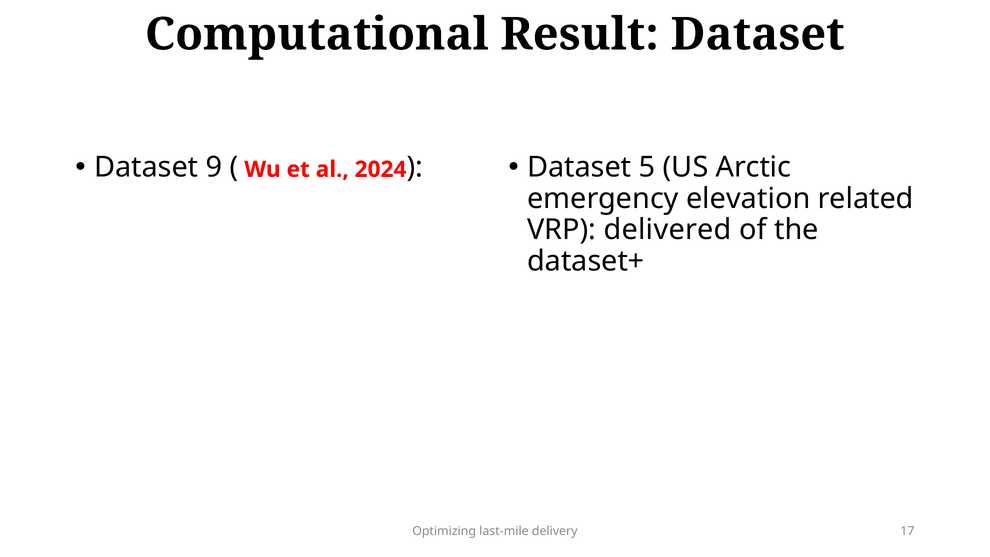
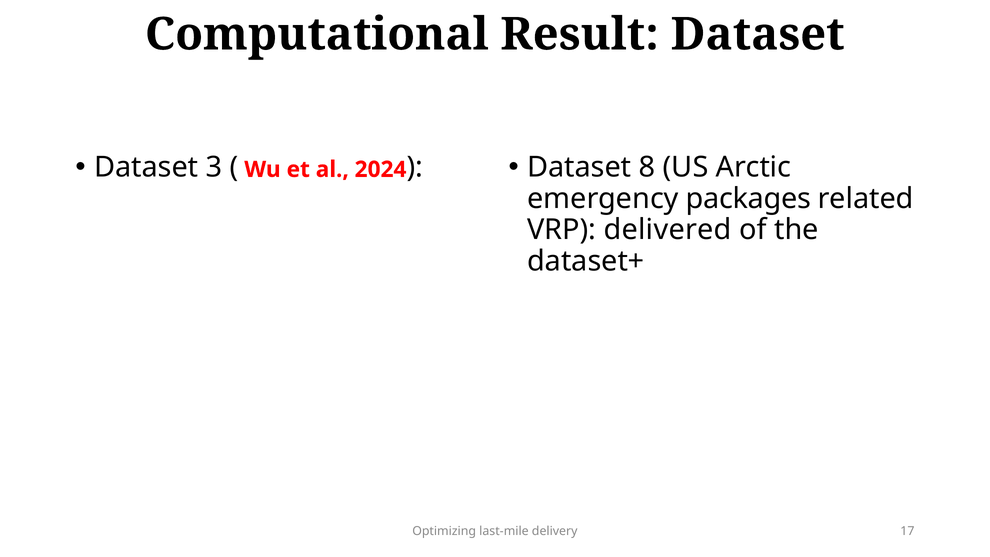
9: 9 -> 3
5: 5 -> 8
elevation: elevation -> packages
